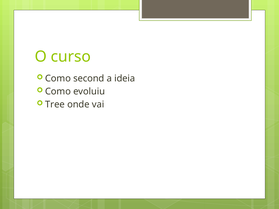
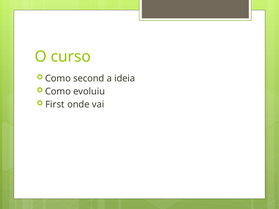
Tree: Tree -> First
